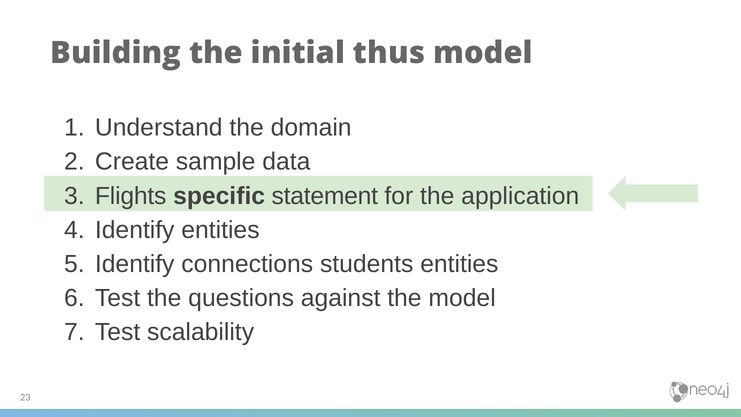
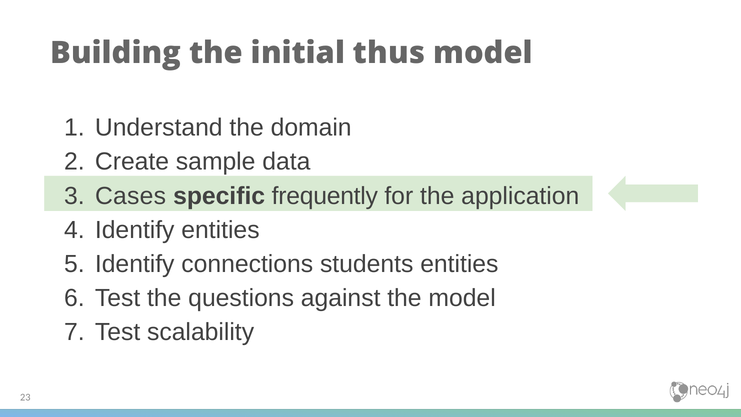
Flights: Flights -> Cases
statement: statement -> frequently
